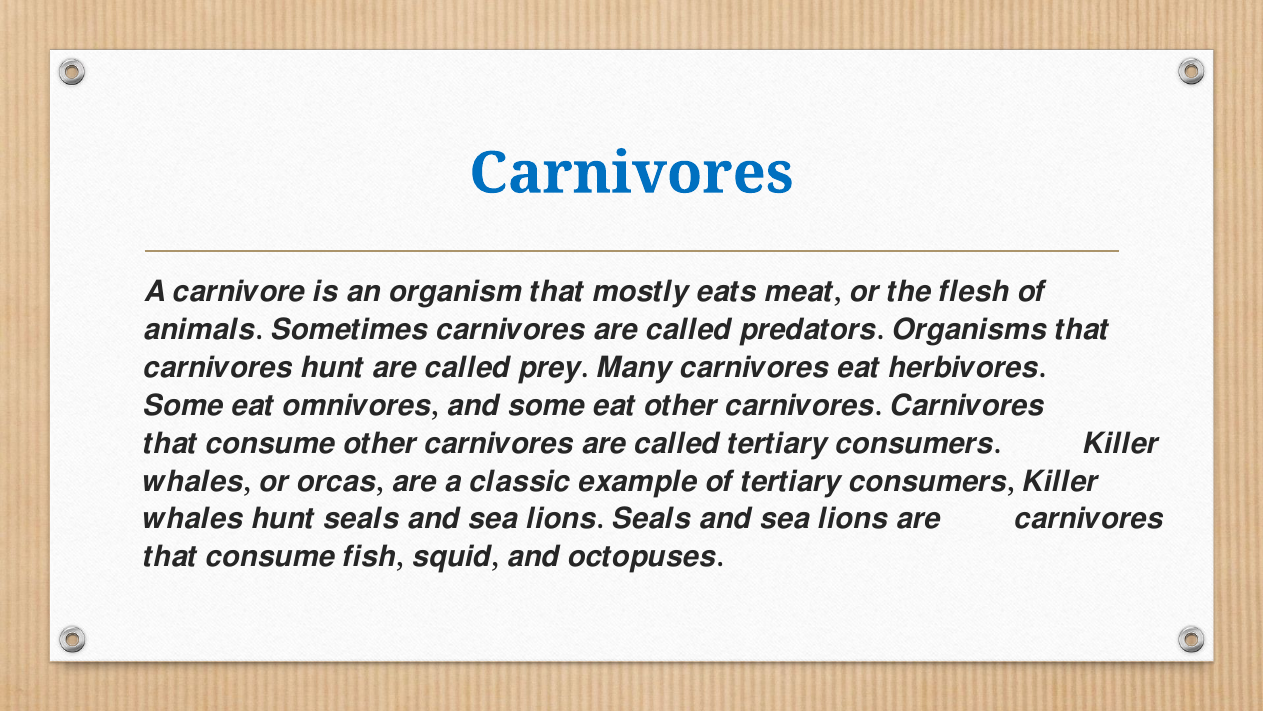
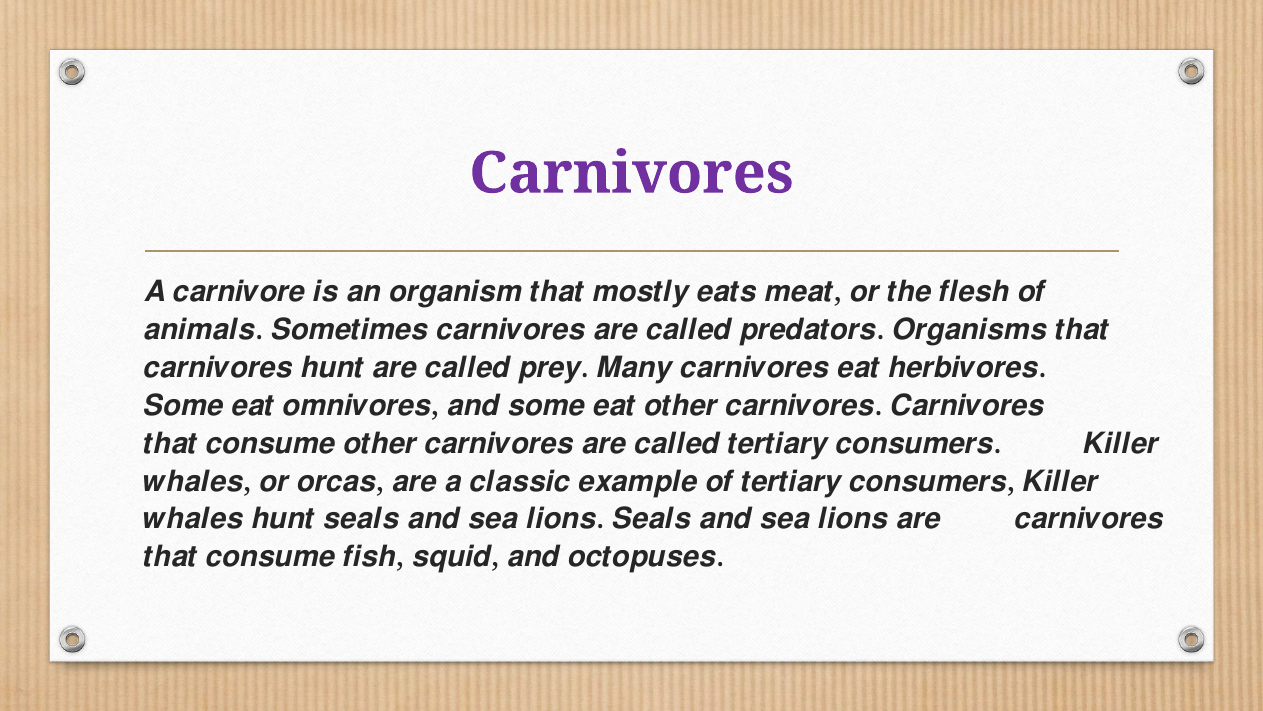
Carnivores colour: blue -> purple
